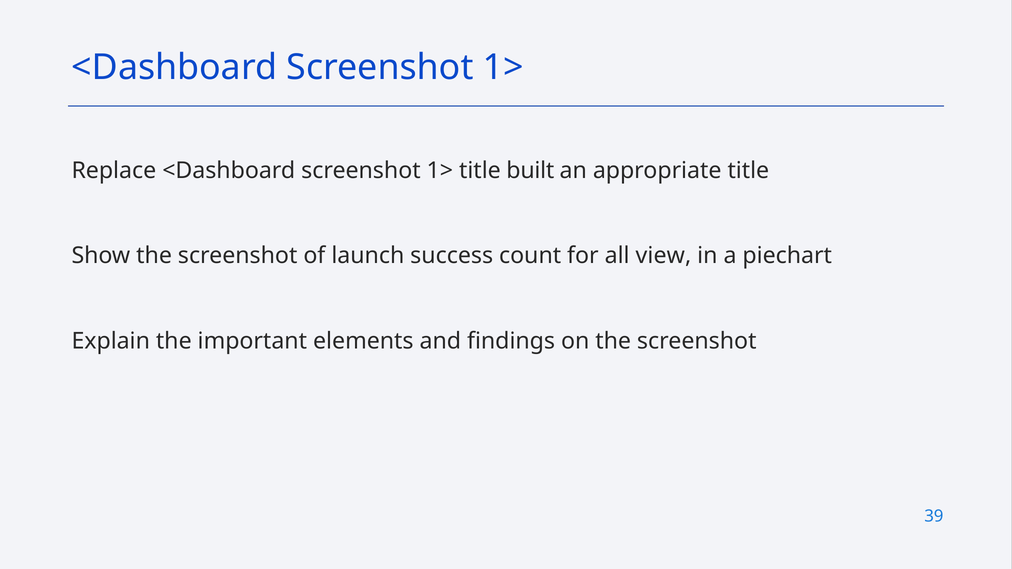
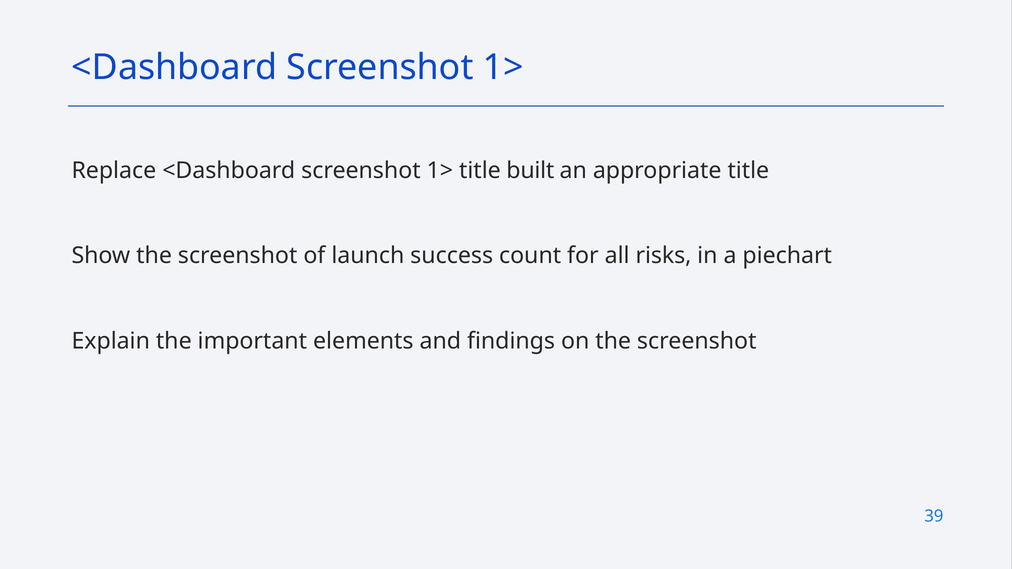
view: view -> risks
